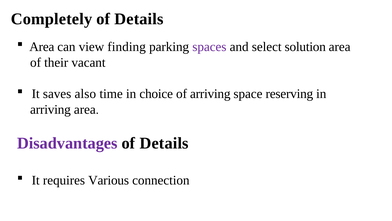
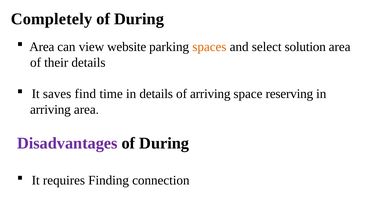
Details at (139, 19): Details -> During
finding: finding -> website
spaces colour: purple -> orange
their vacant: vacant -> details
also: also -> find
in choice: choice -> details
Details at (164, 143): Details -> During
Various: Various -> Finding
